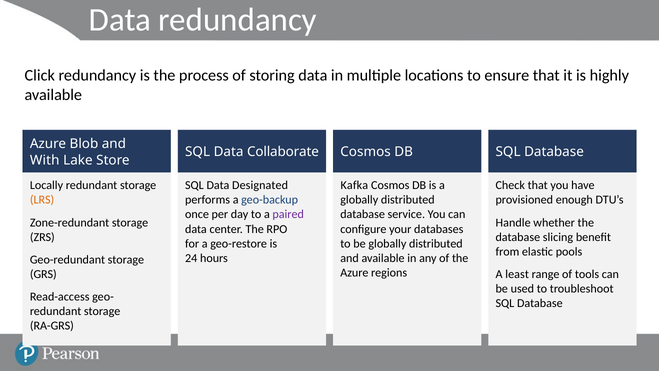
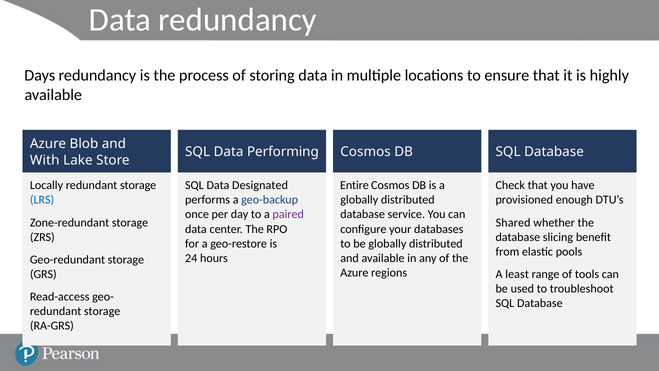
Click at (40, 75): Click -> Days
Collaborate: Collaborate -> Performing
Kafka: Kafka -> Entire
LRS colour: orange -> blue
Handle: Handle -> Shared
